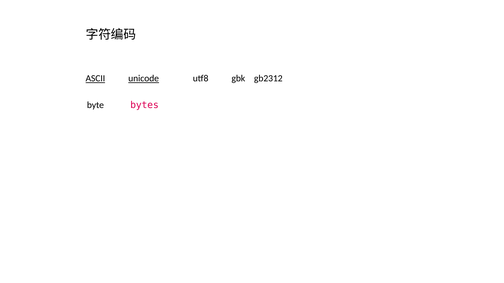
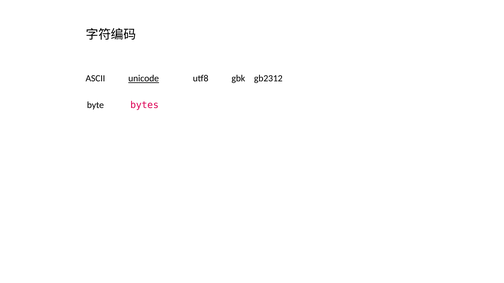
ASCII underline: present -> none
